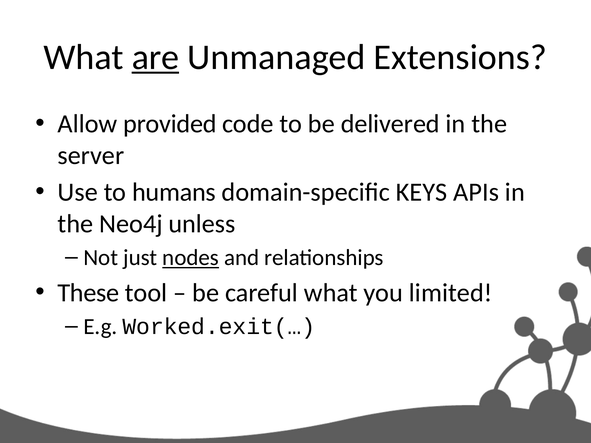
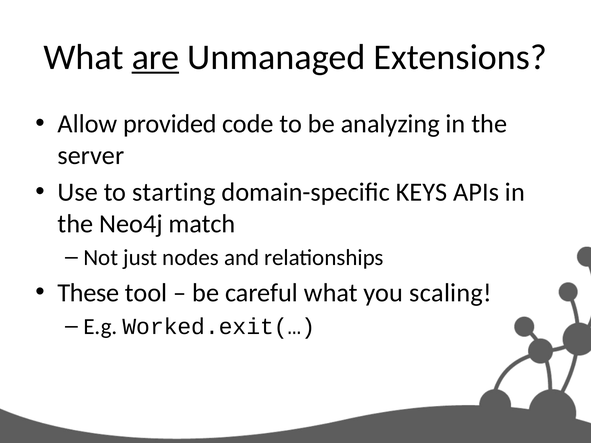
delivered: delivered -> analyzing
humans: humans -> starting
unless: unless -> match
nodes underline: present -> none
limited: limited -> scaling
